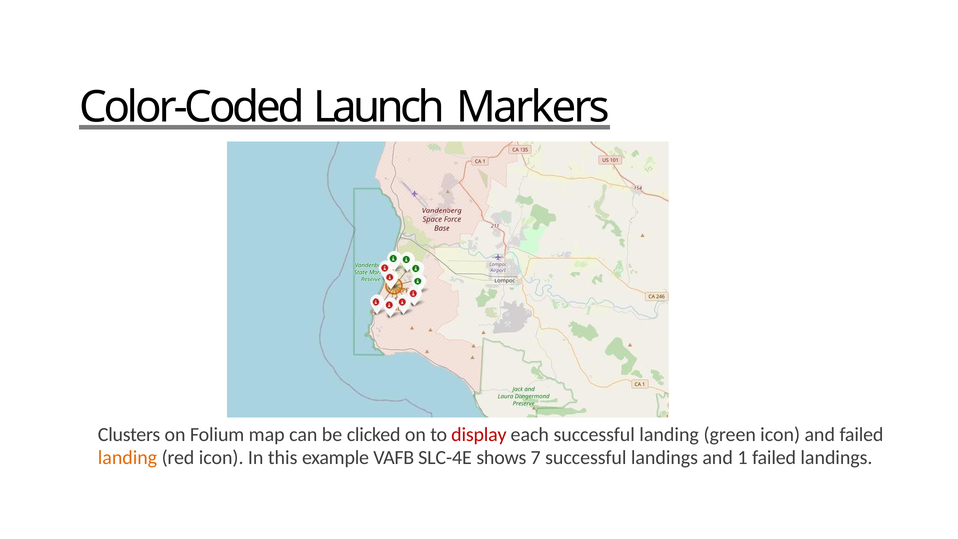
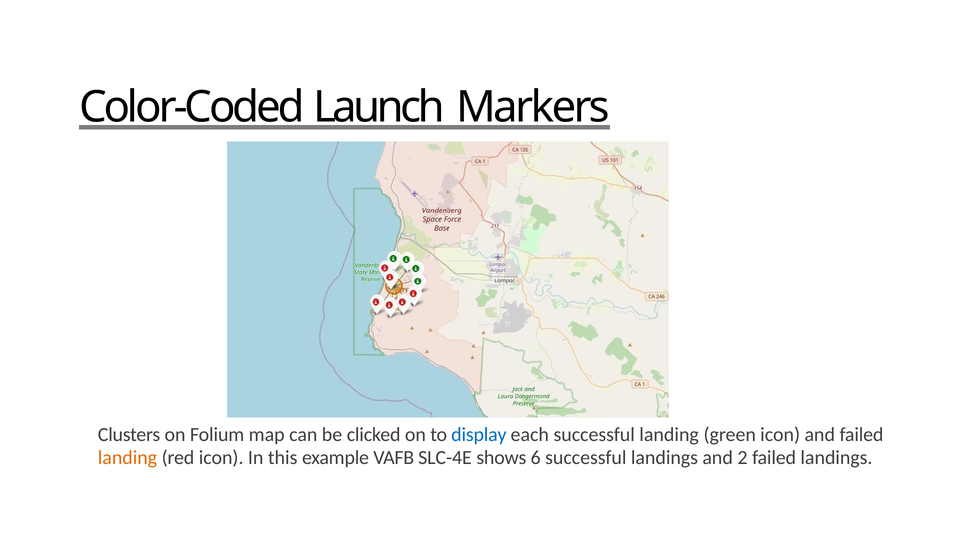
display colour: red -> blue
7: 7 -> 6
1: 1 -> 2
